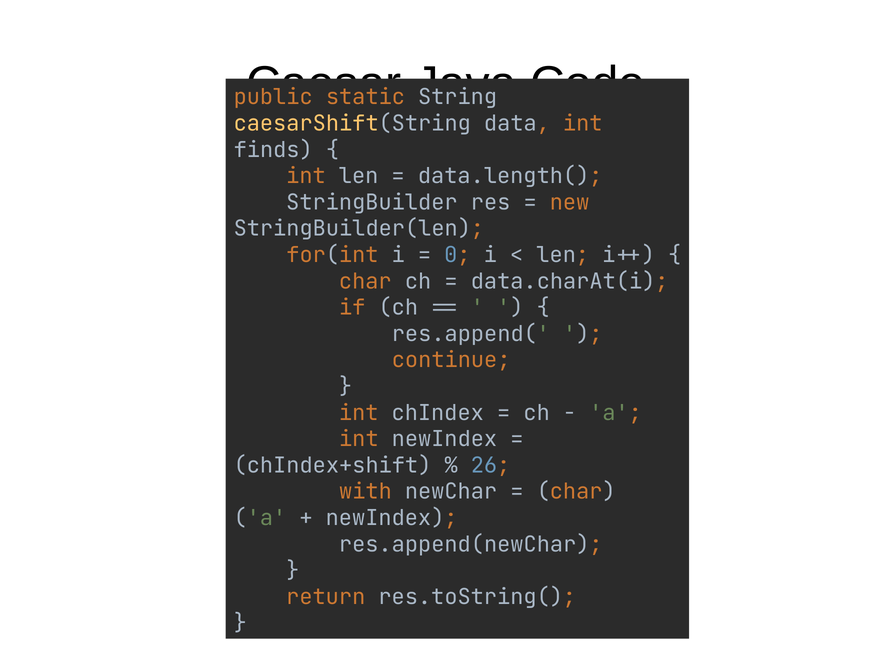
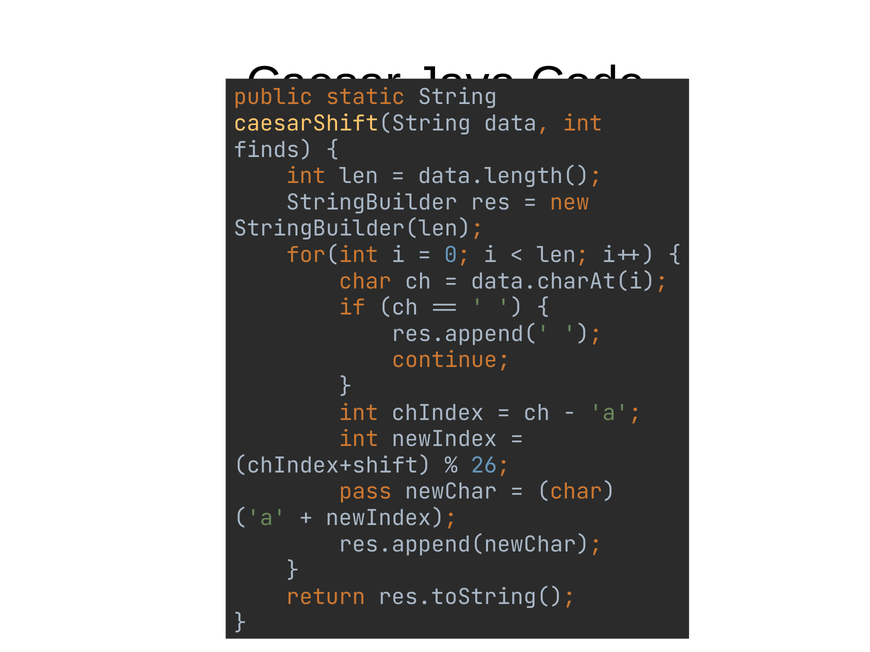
with: with -> pass
